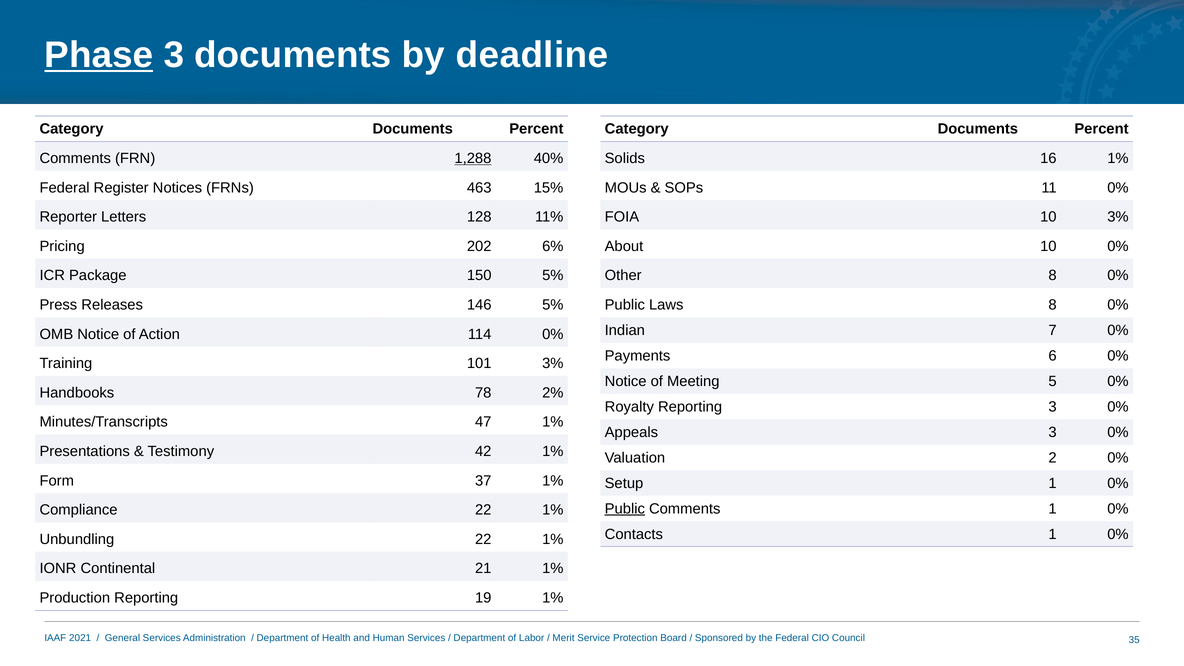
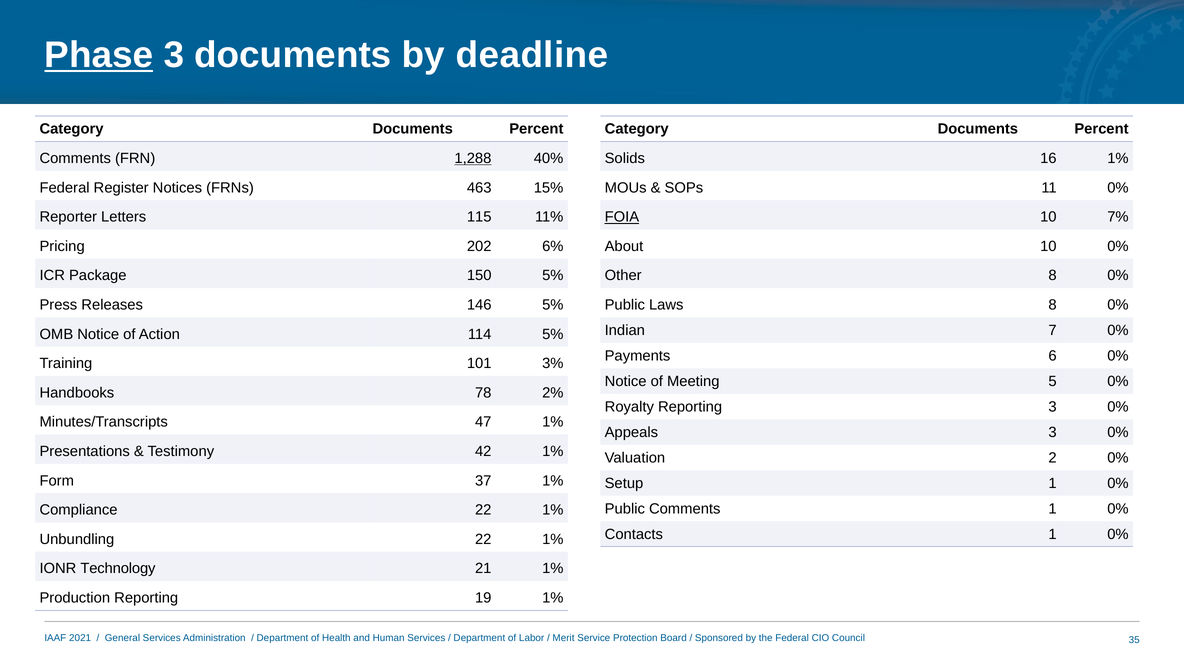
128: 128 -> 115
FOIA underline: none -> present
10 3%: 3% -> 7%
114 0%: 0% -> 5%
Public at (625, 509) underline: present -> none
Continental: Continental -> Technology
